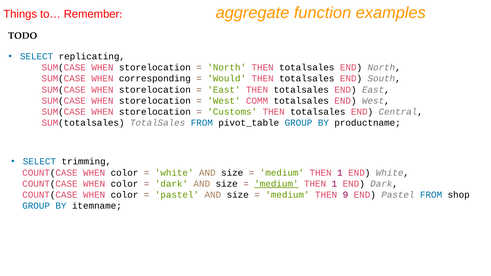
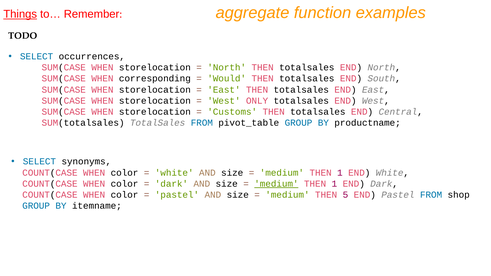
Things underline: none -> present
replicating: replicating -> occurrences
COMM: COMM -> ONLY
trimming: trimming -> synonyms
9: 9 -> 5
